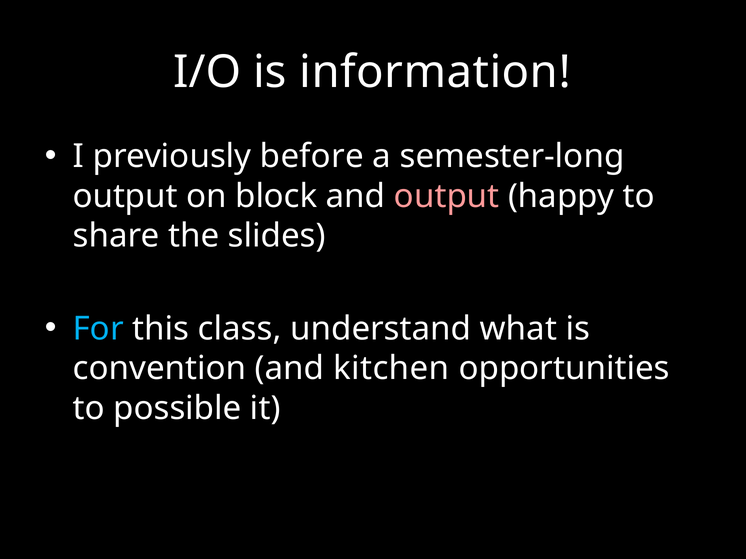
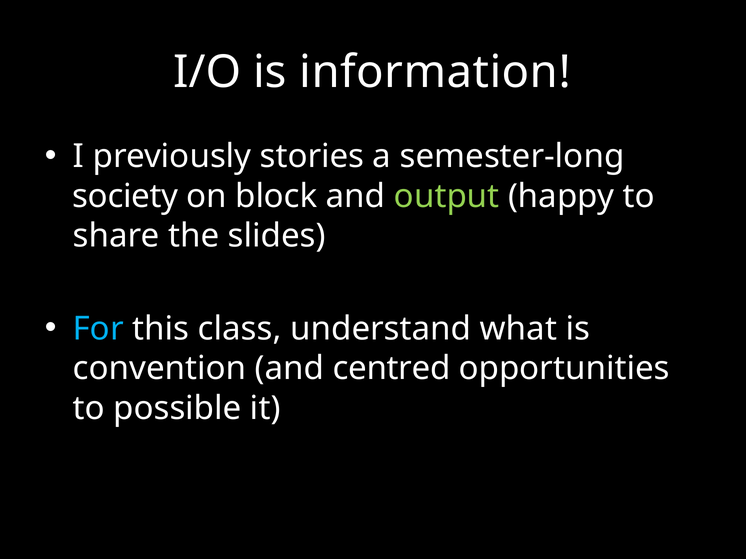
before: before -> stories
output at (125, 196): output -> society
output at (447, 196) colour: pink -> light green
kitchen: kitchen -> centred
